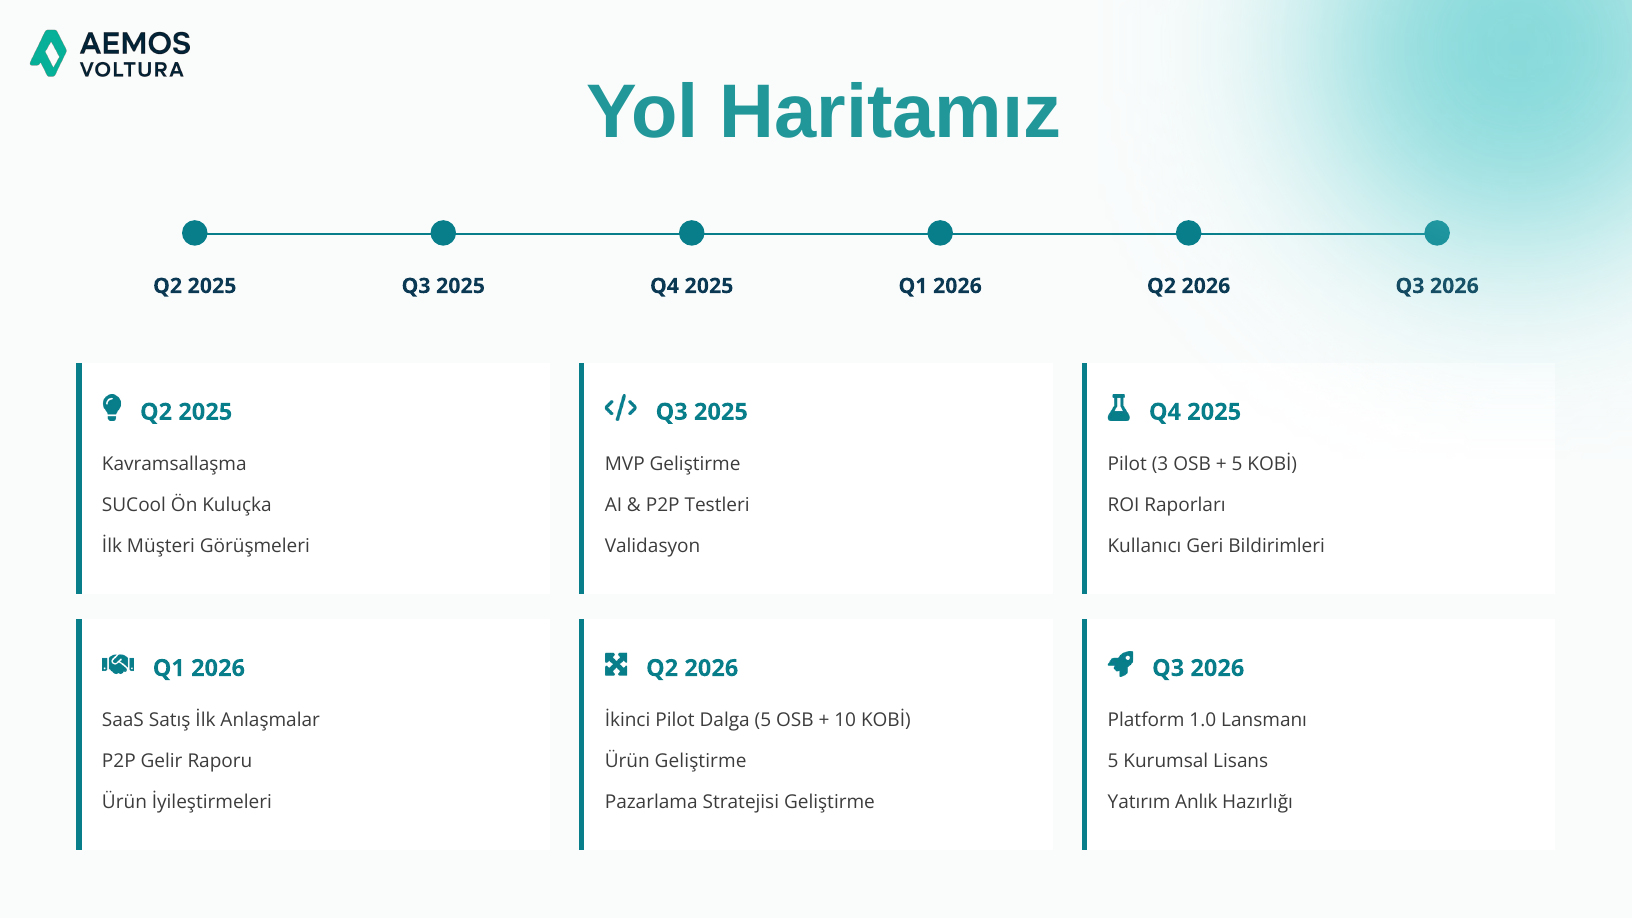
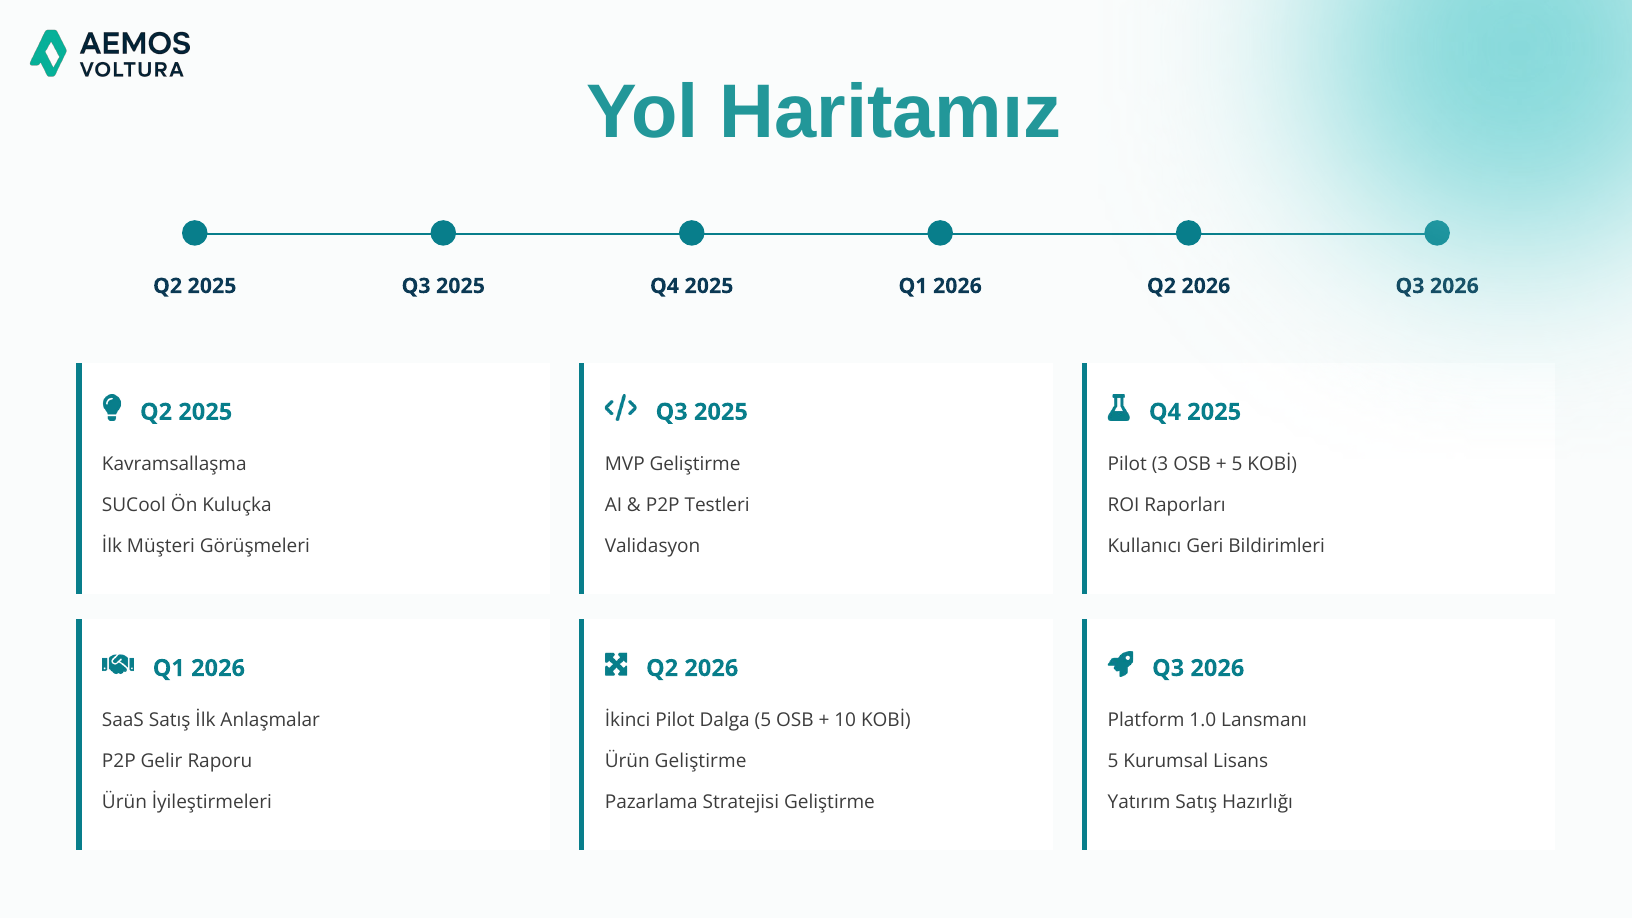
Yatırım Anlık: Anlık -> Satış
